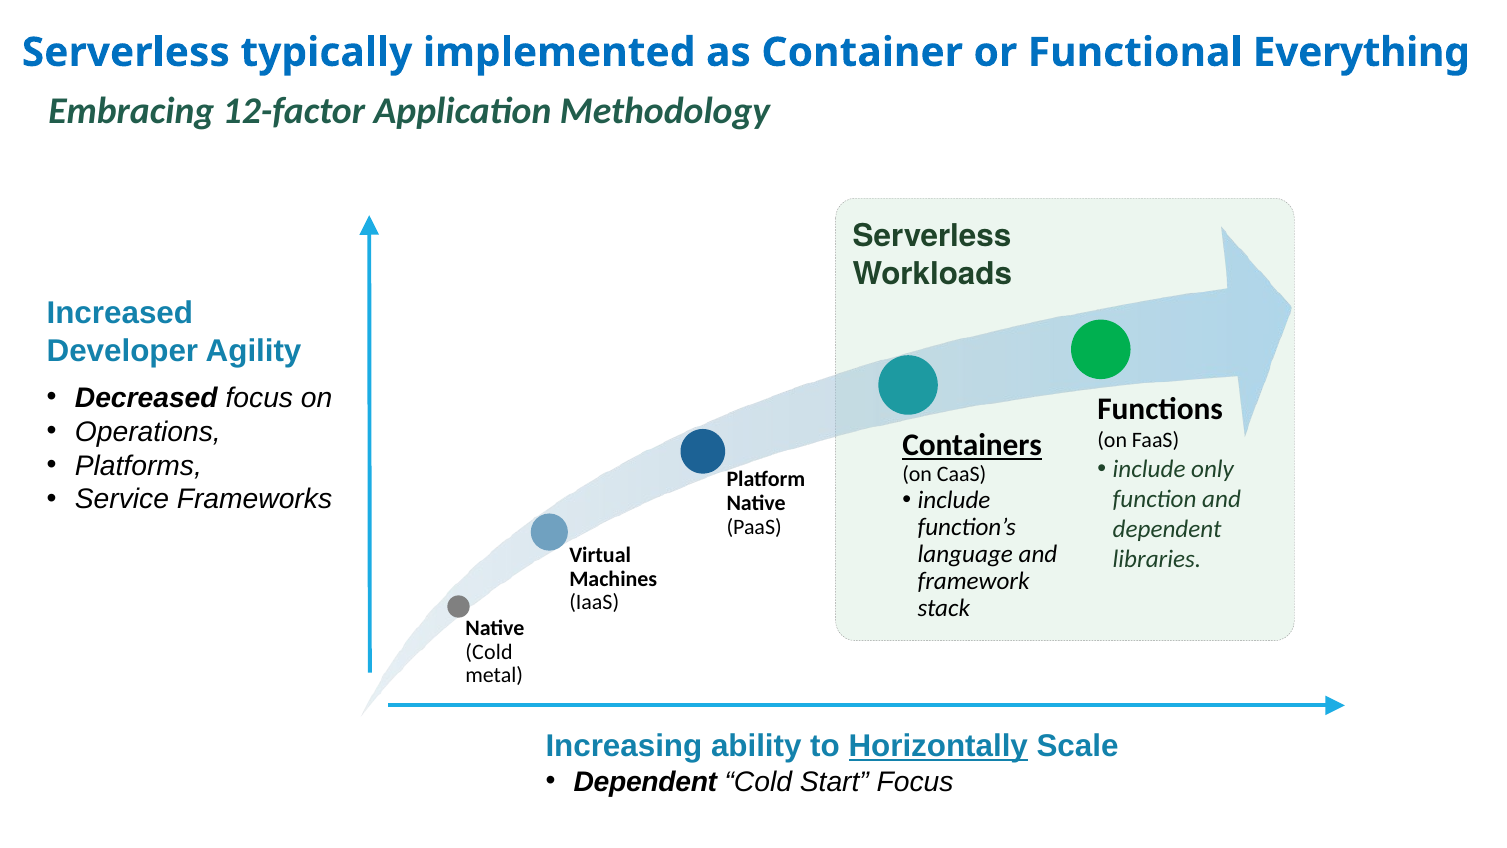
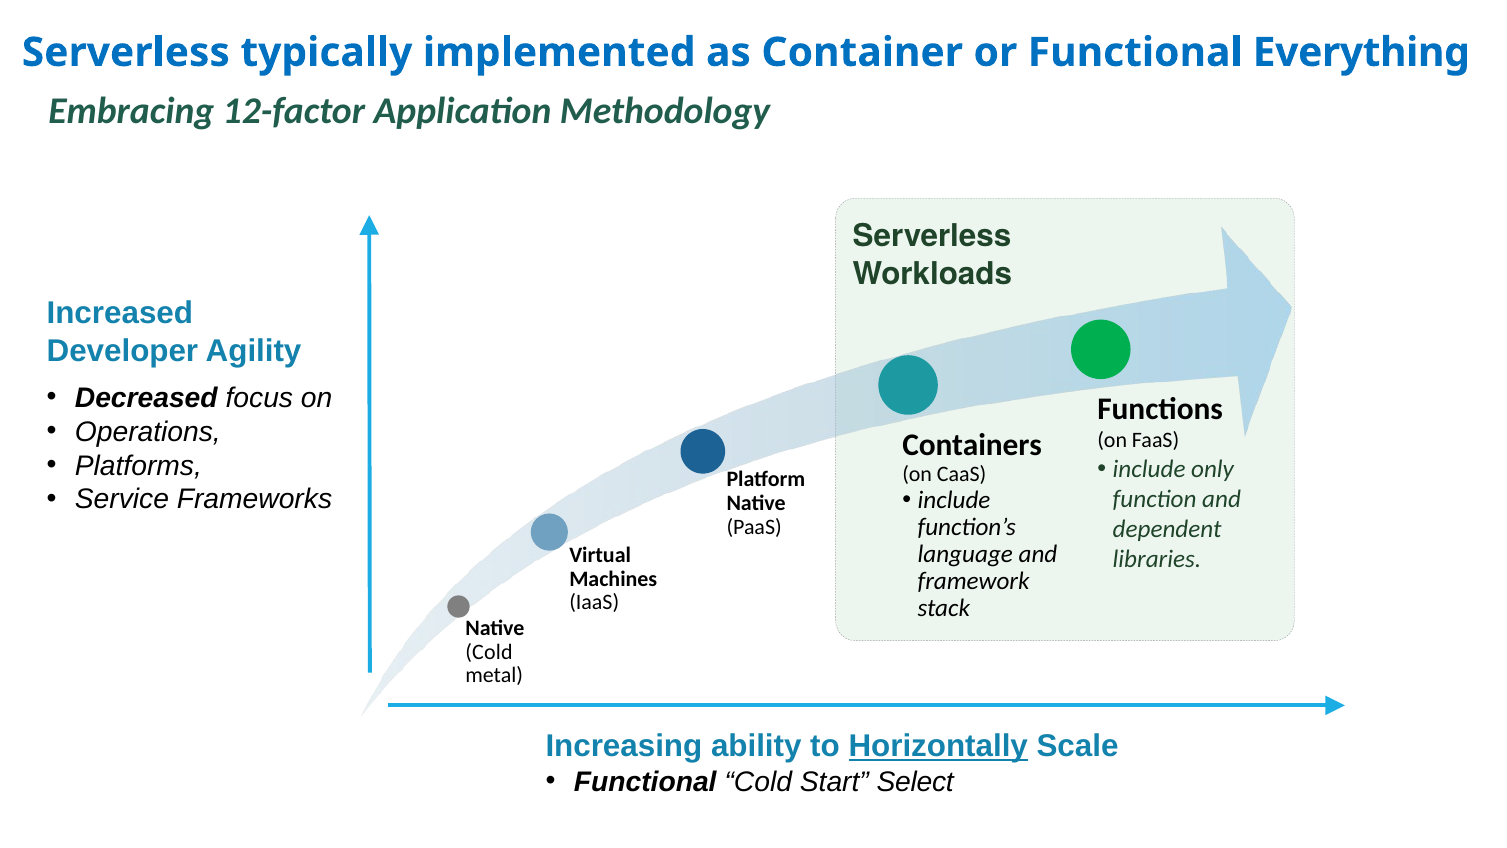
Containers underline: present -> none
Dependent at (645, 782): Dependent -> Functional
Start Focus: Focus -> Select
